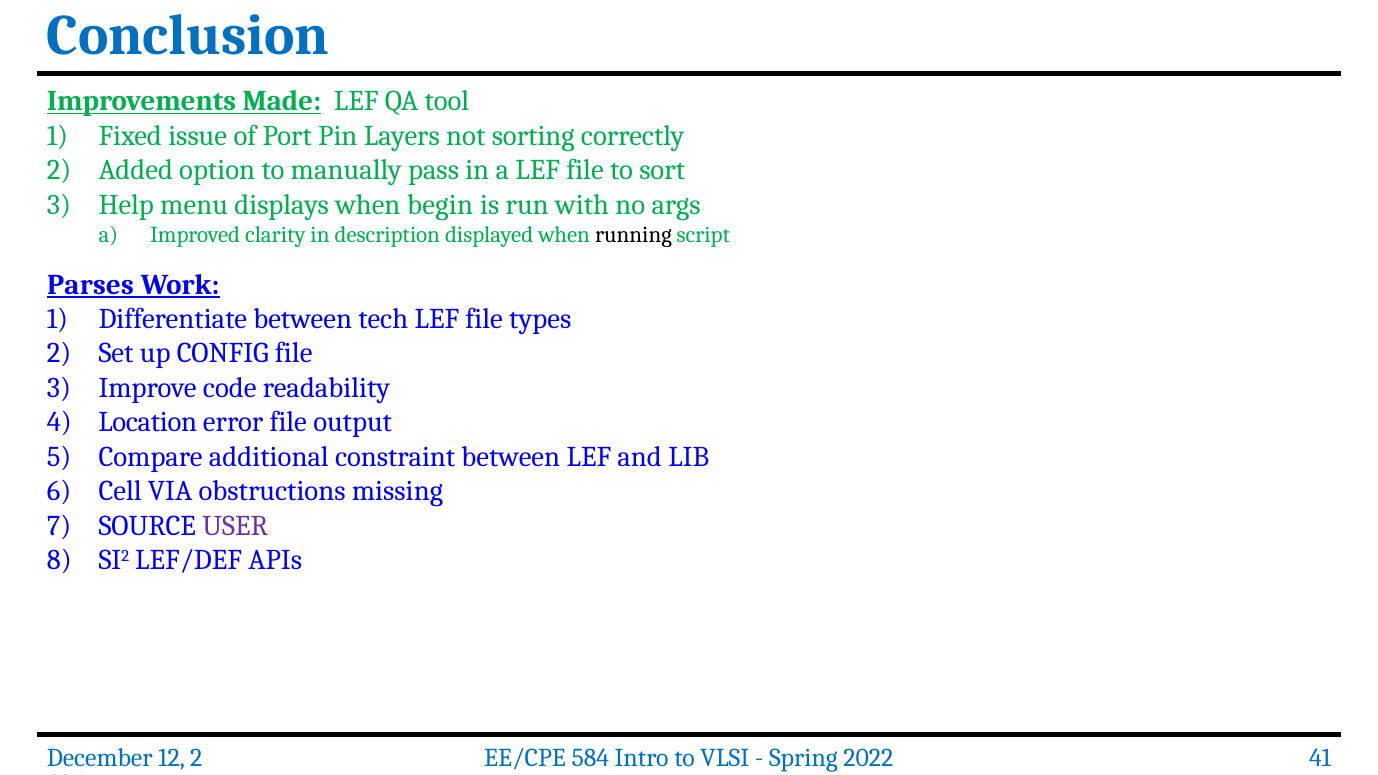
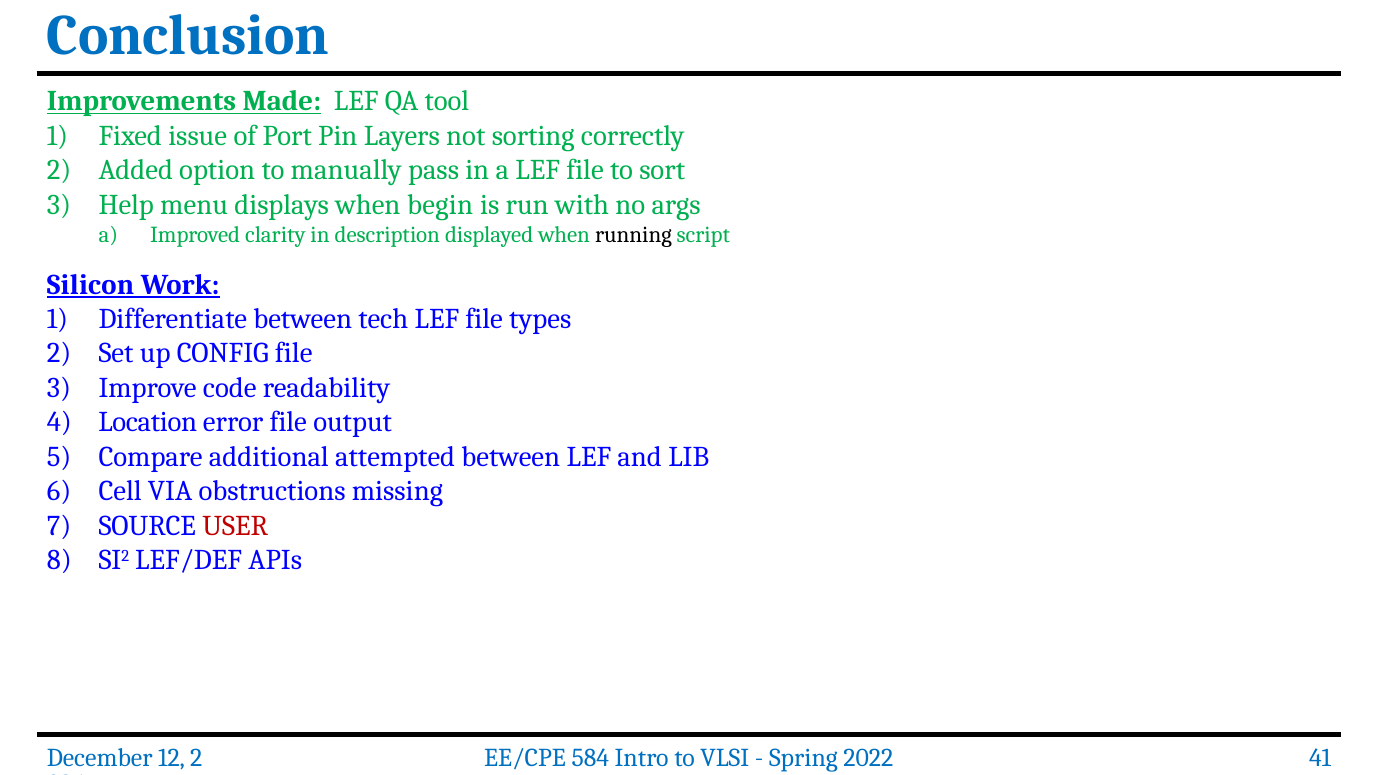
Parses: Parses -> Silicon
constraint: constraint -> attempted
USER colour: purple -> red
